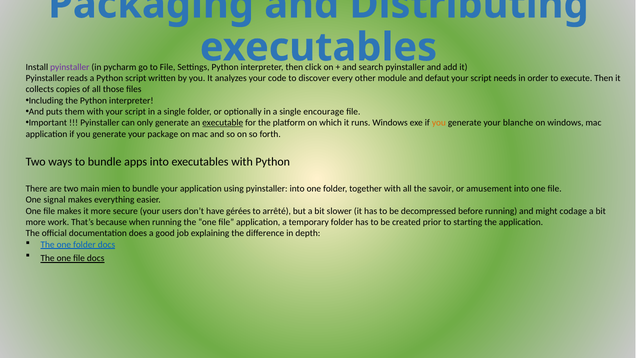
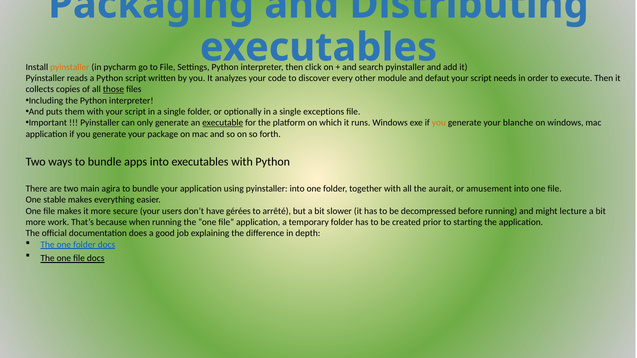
pyinstaller at (70, 67) colour: purple -> orange
those underline: none -> present
encourage: encourage -> exceptions
mien: mien -> agira
savoir: savoir -> aurait
signal: signal -> stable
codage: codage -> lecture
